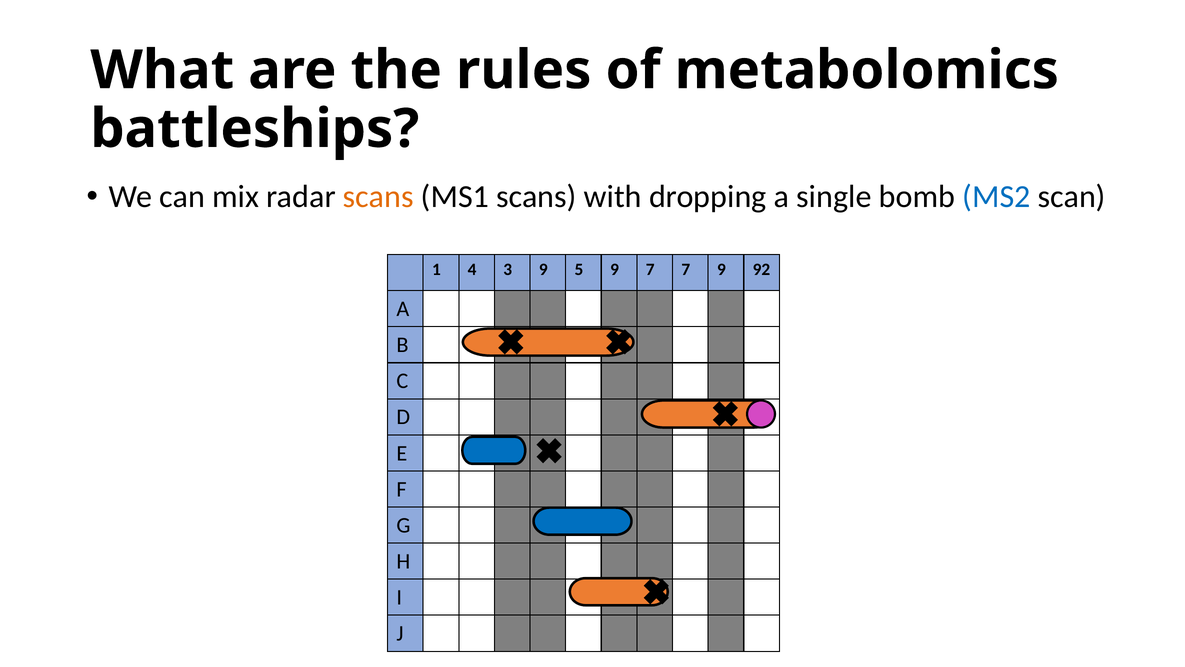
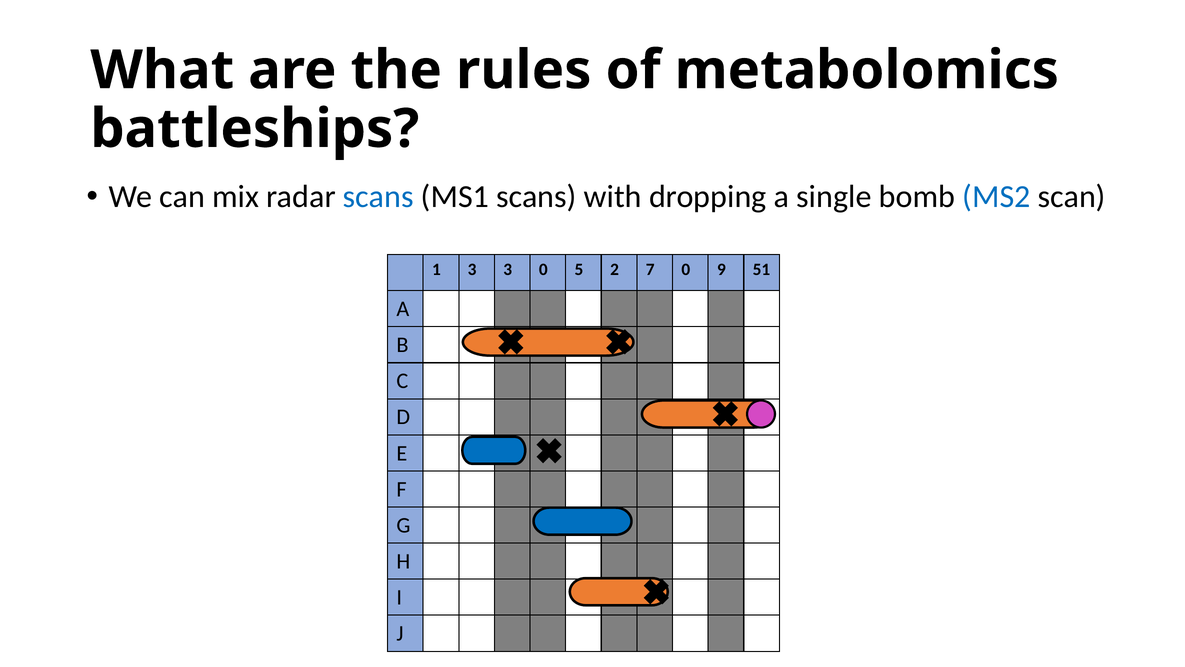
scans at (378, 197) colour: orange -> blue
1 4: 4 -> 3
3 9: 9 -> 0
5 9: 9 -> 2
7 7: 7 -> 0
92: 92 -> 51
